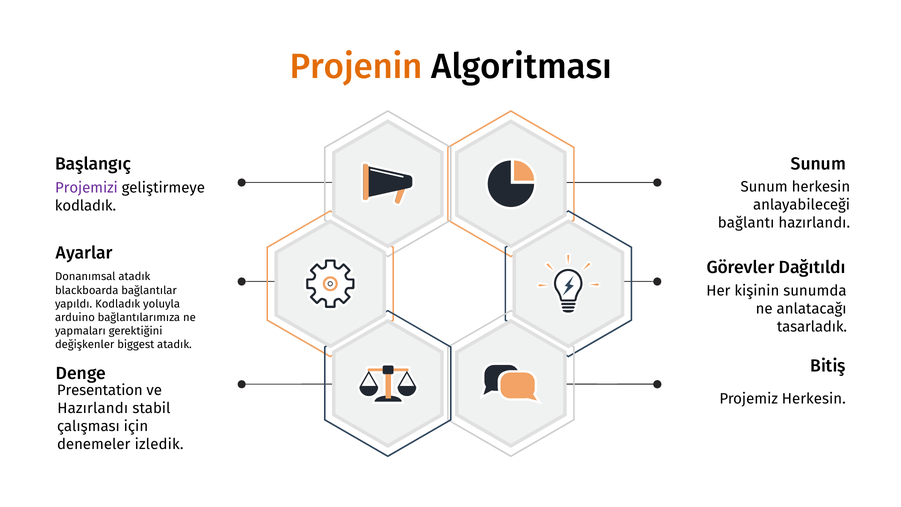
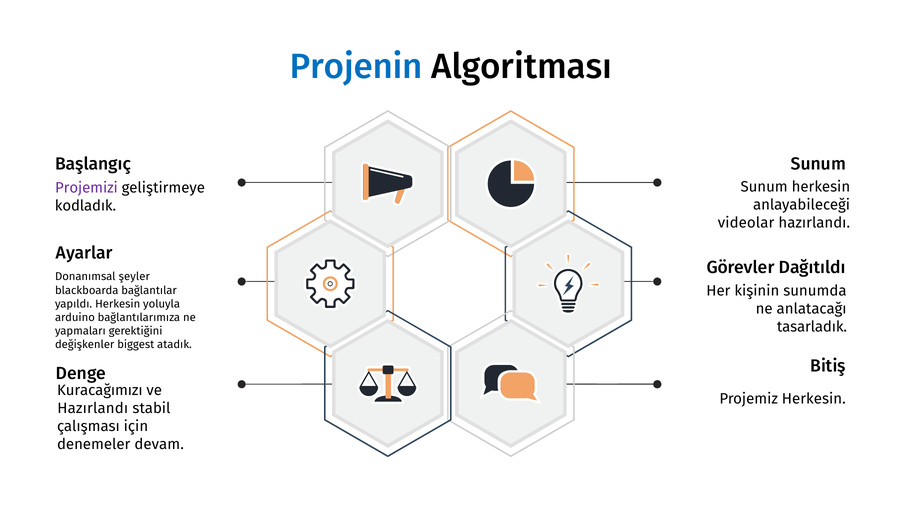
Projenin colour: orange -> blue
bağlantı: bağlantı -> videolar
Donanımsal atadık: atadık -> şeyler
yapıldı Kodladık: Kodladık -> Herkesin
Presentation: Presentation -> Kuracağımızı
izledik: izledik -> devam
